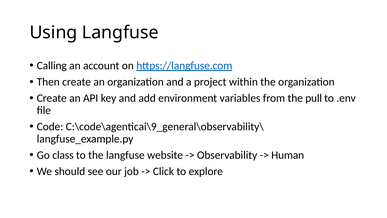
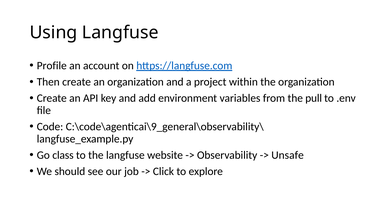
Calling: Calling -> Profile
Human: Human -> Unsafe
